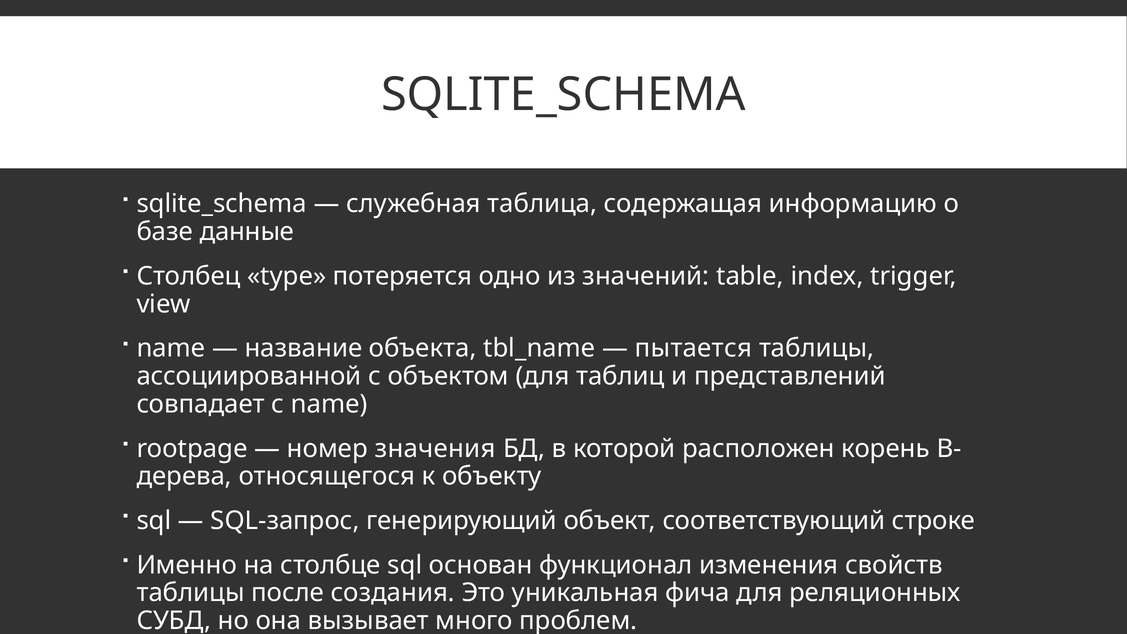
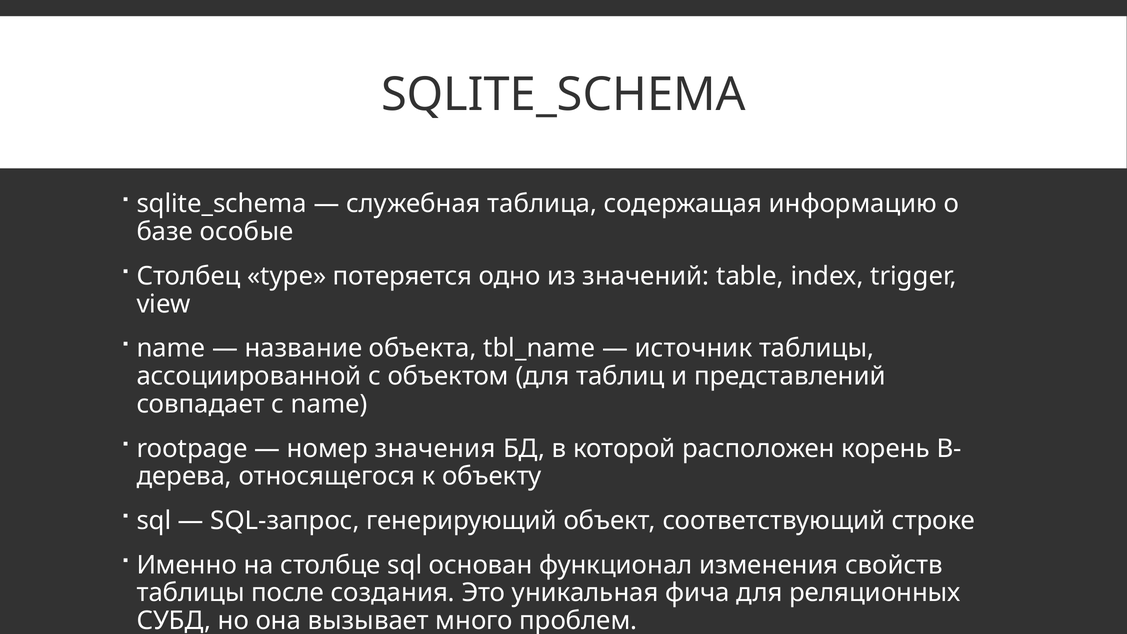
данные: данные -> особые
пытается: пытается -> источник
